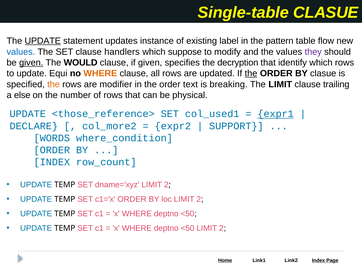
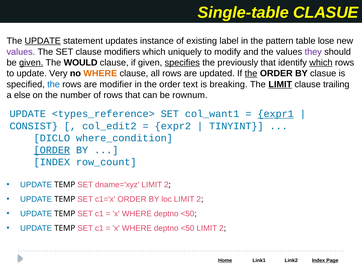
flow: flow -> lose
values at (21, 52) colour: blue -> purple
handlers: handlers -> modifiers
suppose: suppose -> uniquely
specifies underline: none -> present
decryption: decryption -> previously
which at (321, 63) underline: none -> present
Equi: Equi -> Very
the at (54, 84) colour: orange -> blue
LIMIT at (280, 84) underline: none -> present
physical: physical -> rownum
<those_reference>: <those_reference> -> <types_reference>
col_used1: col_used1 -> col_want1
DECLARE: DECLARE -> CONSIST
col_more2: col_more2 -> col_edit2
SUPPORT: SUPPORT -> TINYINT
WORDS: WORDS -> DICLO
ORDER at (52, 150) underline: none -> present
